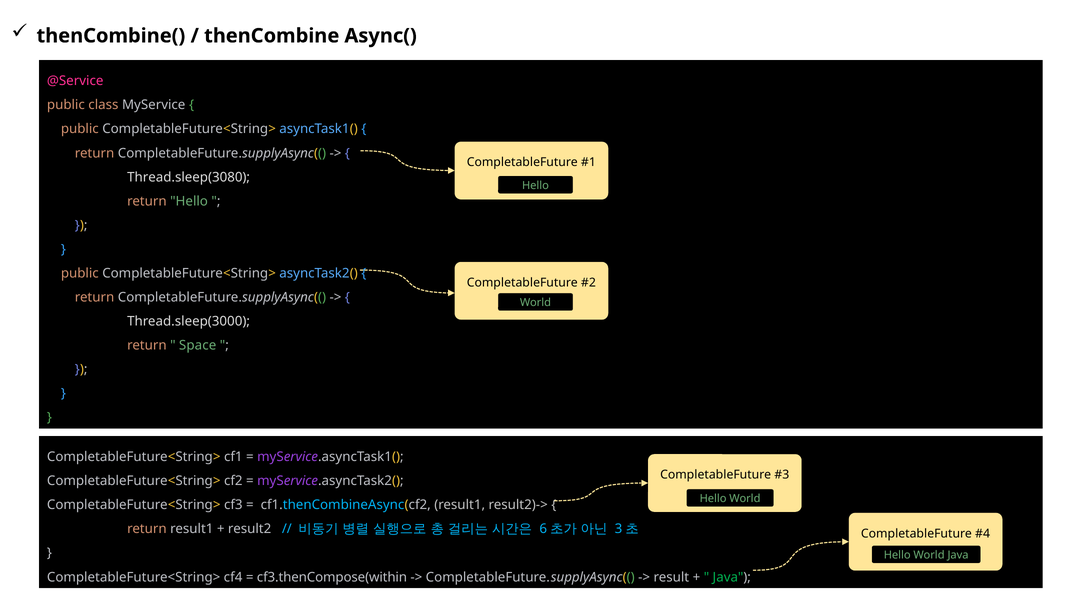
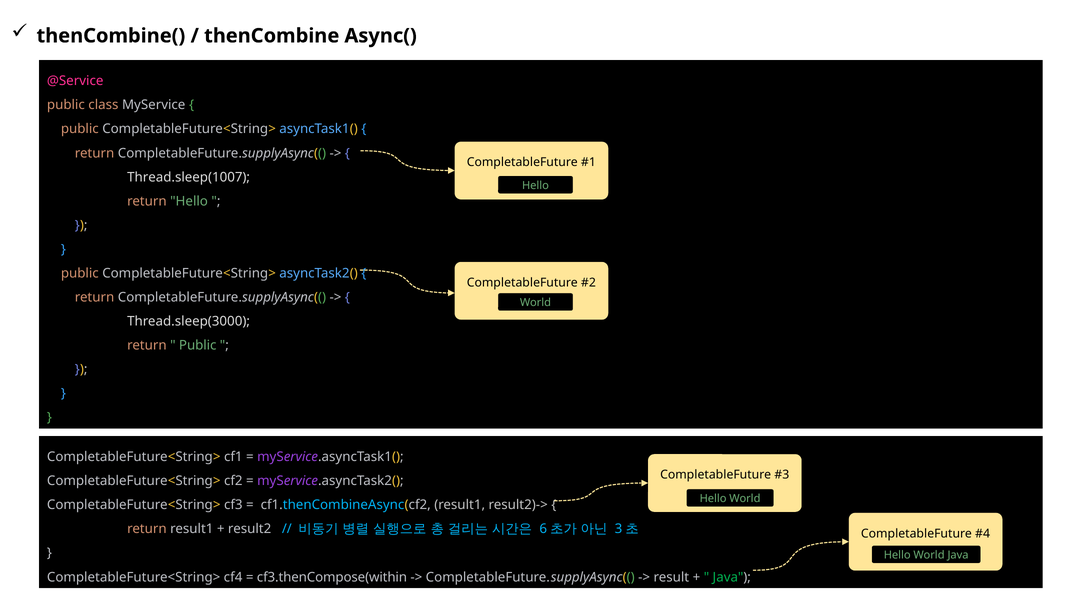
Thread.sleep(3080: Thread.sleep(3080 -> Thread.sleep(1007
Space at (198, 346): Space -> Public
